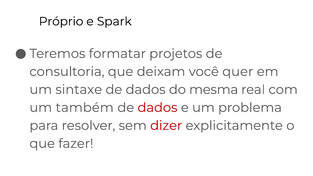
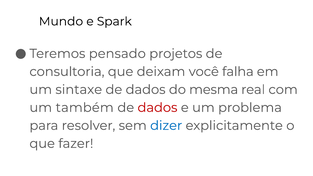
Próprio: Próprio -> Mundo
formatar: formatar -> pensado
quer: quer -> falha
dizer colour: red -> blue
